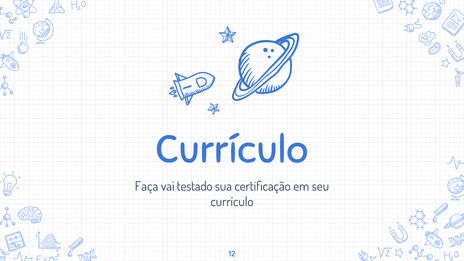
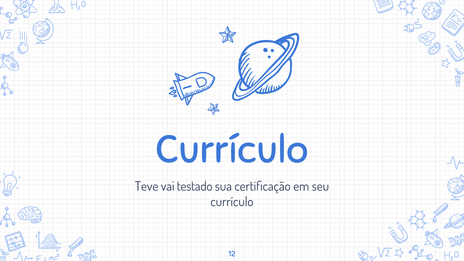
Faça: Faça -> Teve
